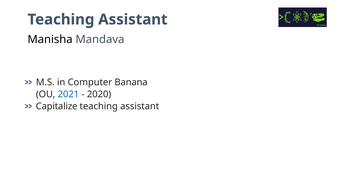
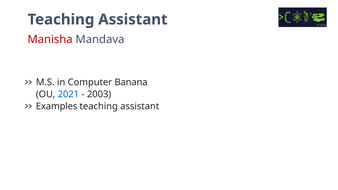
Manisha colour: black -> red
2020: 2020 -> 2003
Capitalize: Capitalize -> Examples
